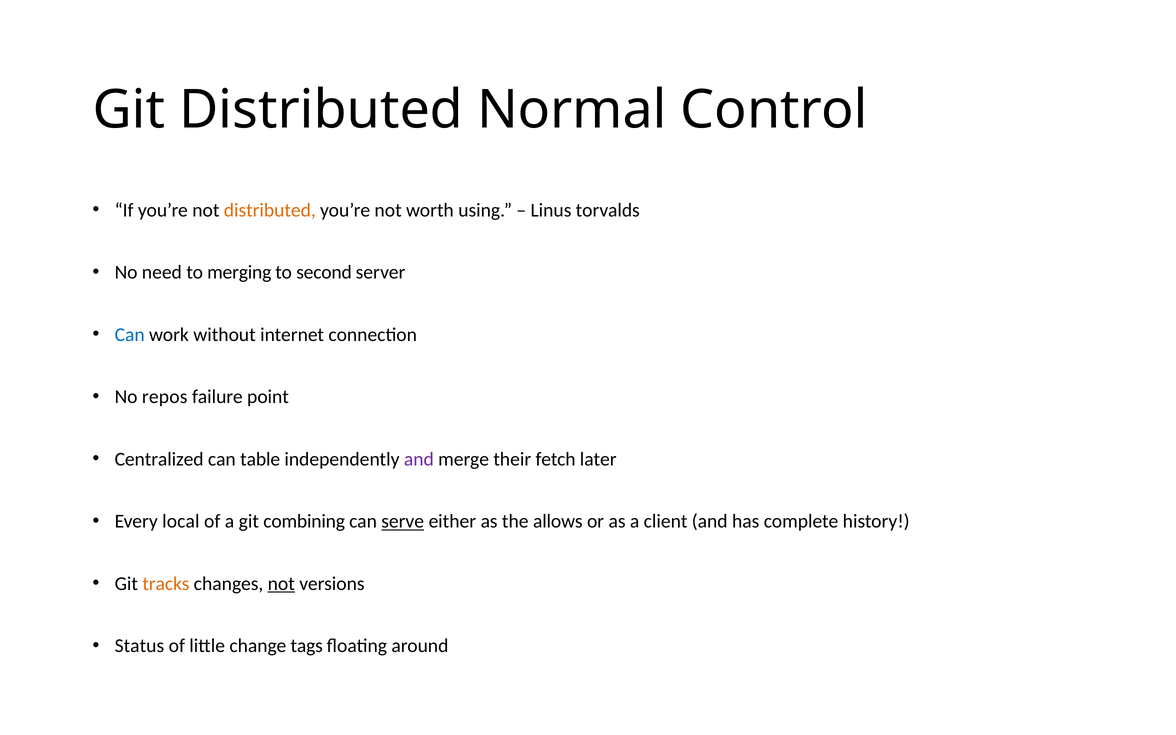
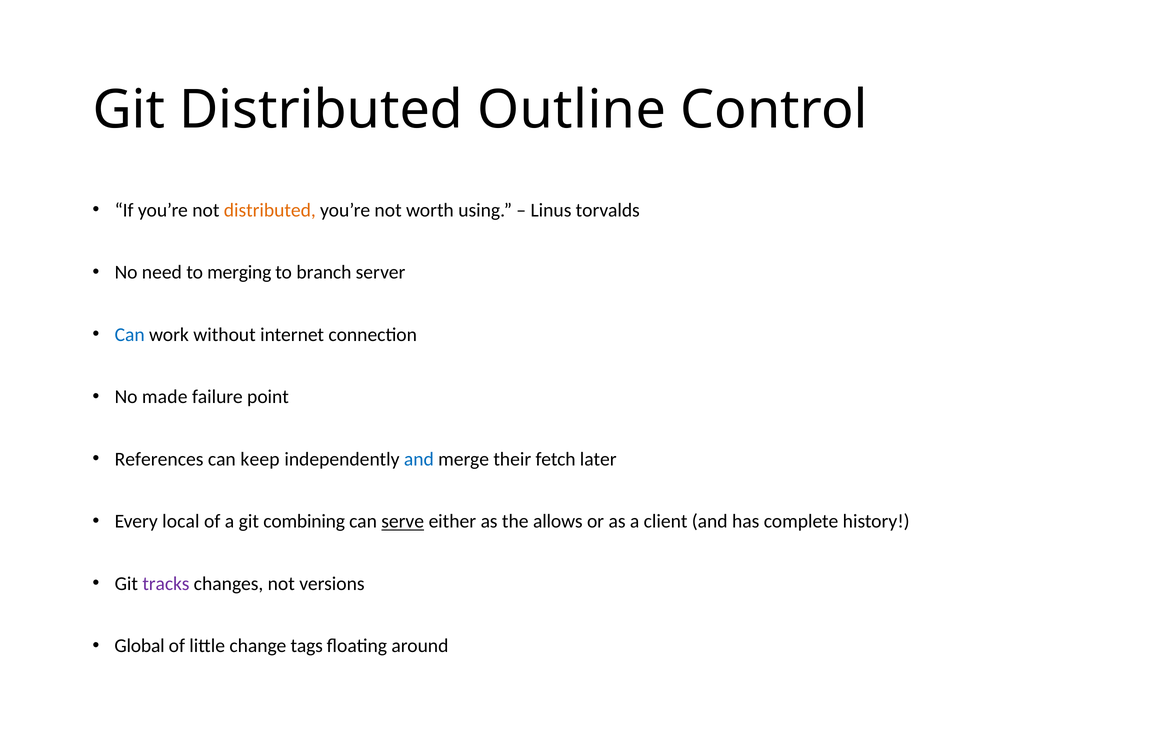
Normal: Normal -> Outline
second: second -> branch
repos: repos -> made
Centralized: Centralized -> References
table: table -> keep
and at (419, 459) colour: purple -> blue
tracks colour: orange -> purple
not at (281, 584) underline: present -> none
Status: Status -> Global
